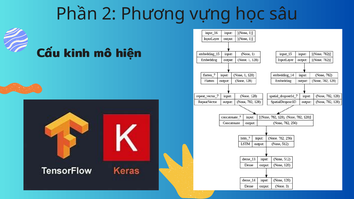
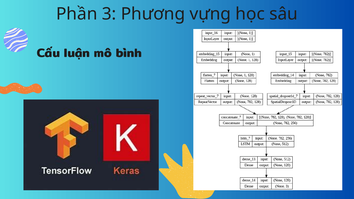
2: 2 -> 3
kinh: kinh -> luận
hiện: hiện -> bình
